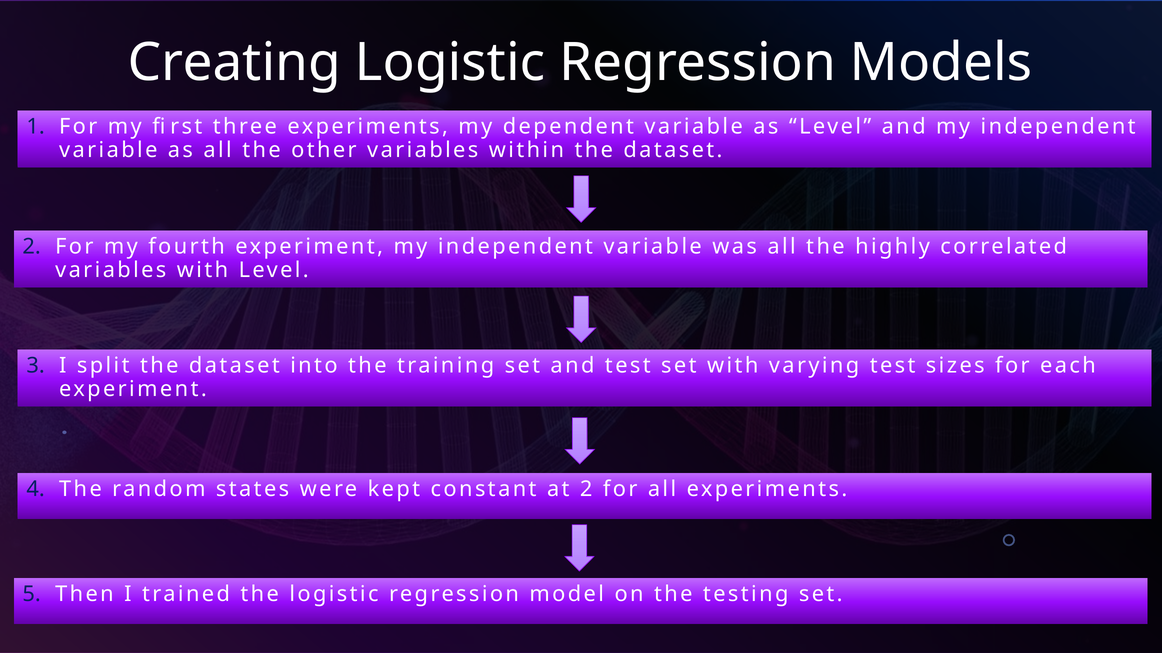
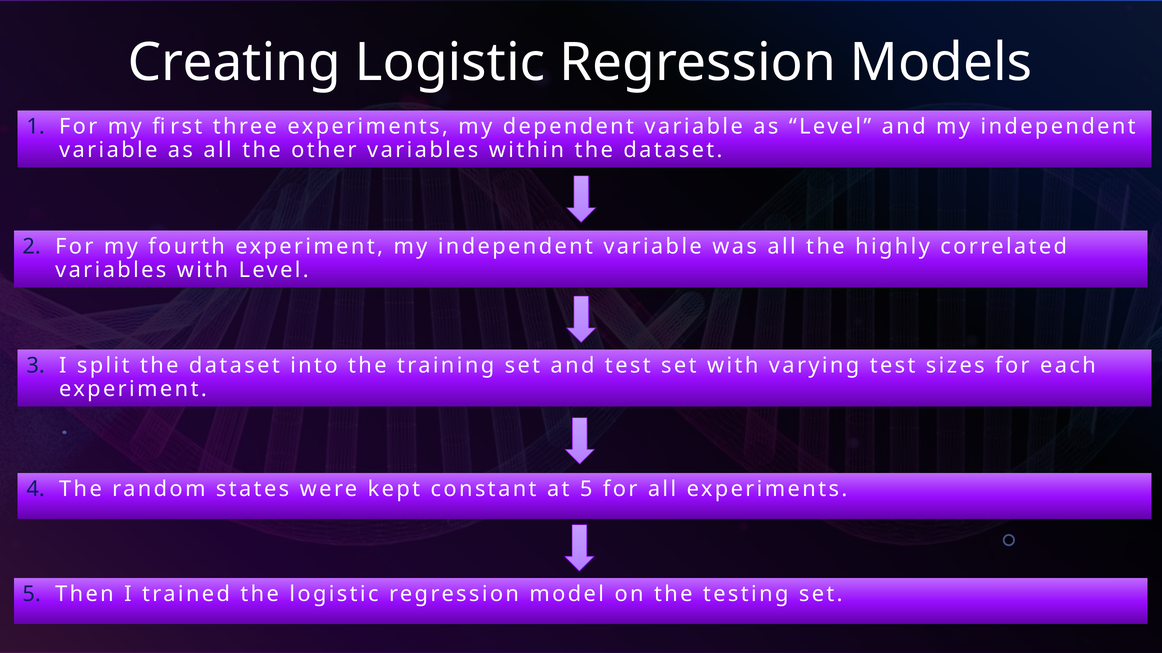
at 2: 2 -> 5
